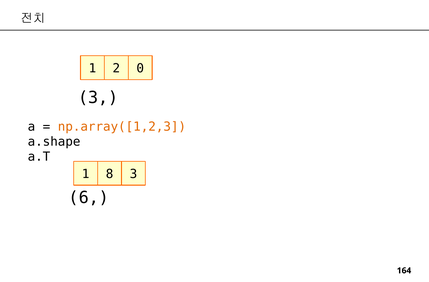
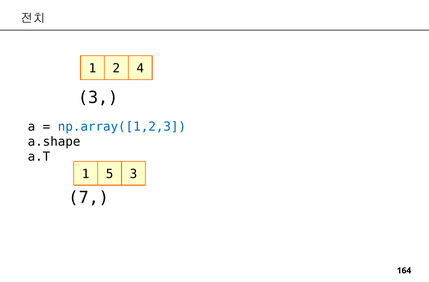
0: 0 -> 4
np.array([1,2,3 colour: orange -> blue
8: 8 -> 5
6: 6 -> 7
